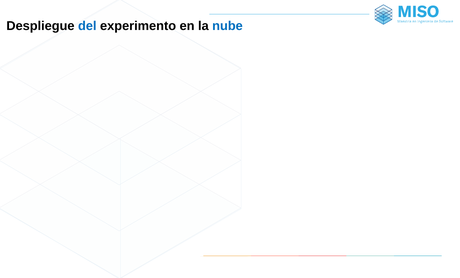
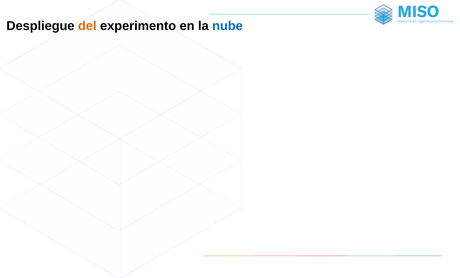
del colour: blue -> orange
